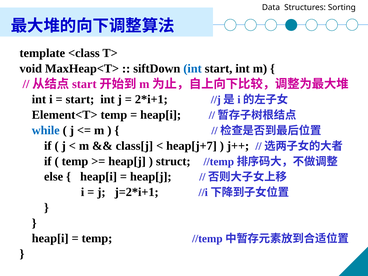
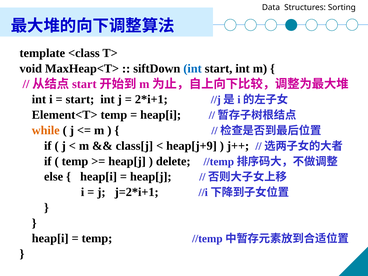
while colour: blue -> orange
heap[j+7: heap[j+7 -> heap[j+9
struct: struct -> delete
